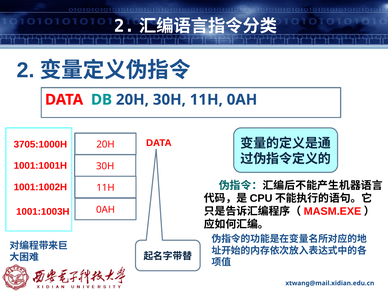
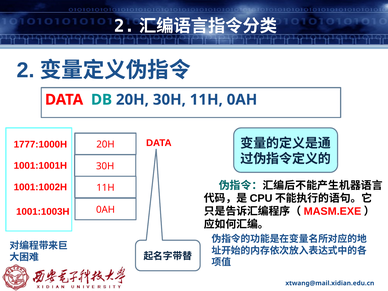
3705:1000H: 3705:1000H -> 1777:1000H
